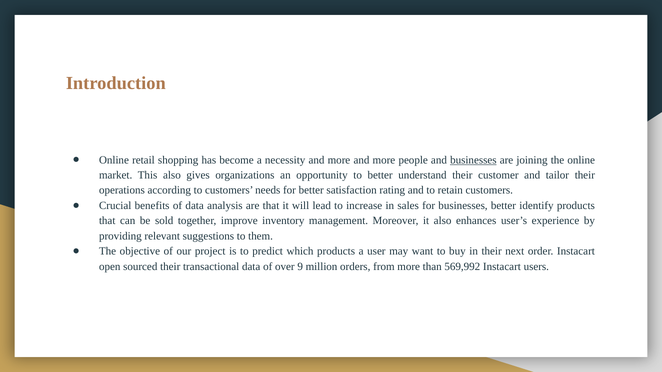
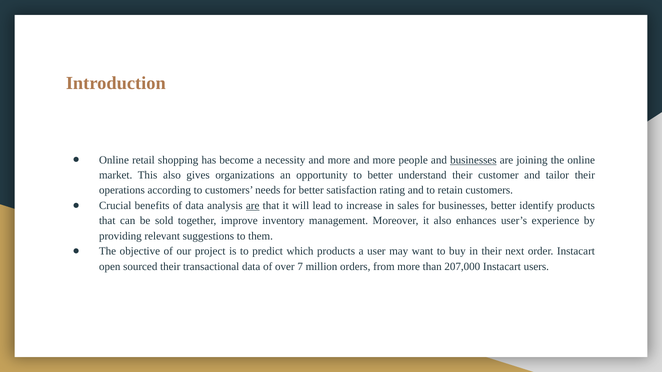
are at (253, 206) underline: none -> present
9: 9 -> 7
569,992: 569,992 -> 207,000
